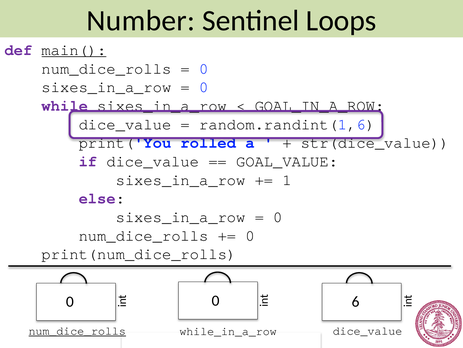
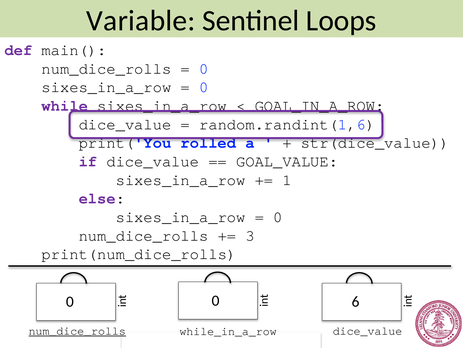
Number: Number -> Variable
main( underline: present -> none
0 at (250, 235): 0 -> 3
